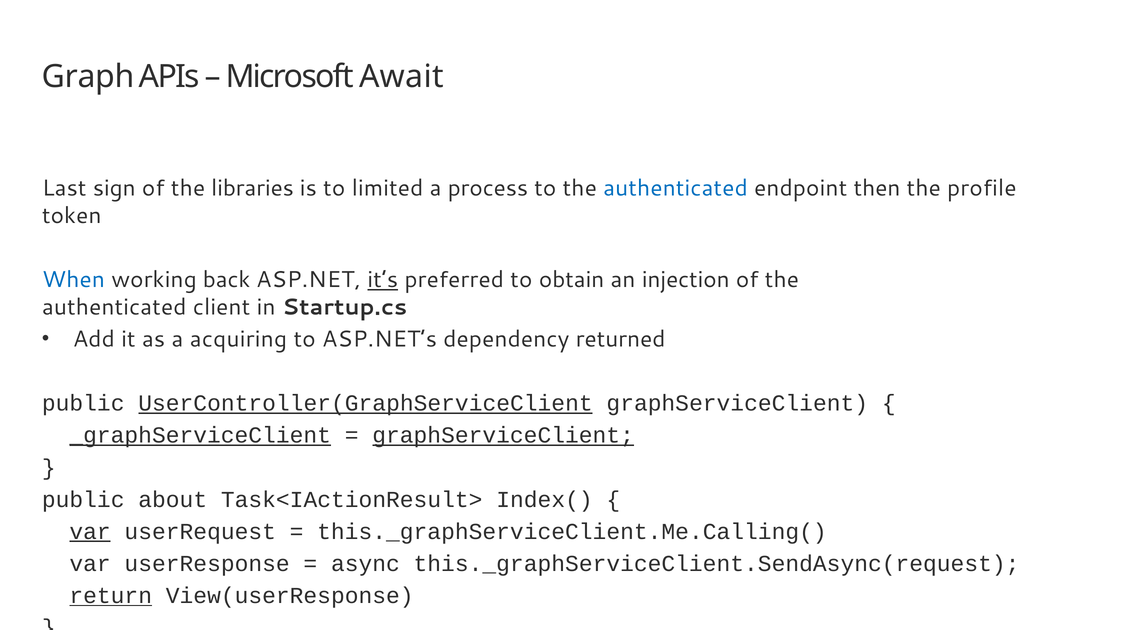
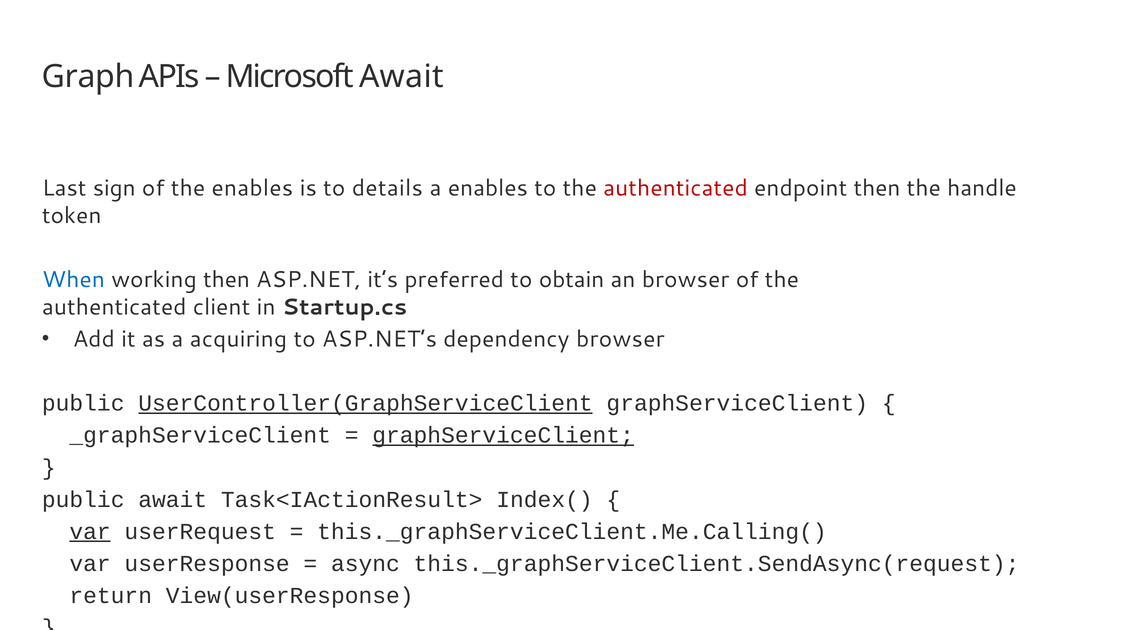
the libraries: libraries -> enables
limited: limited -> details
a process: process -> enables
authenticated at (675, 188) colour: blue -> red
profile: profile -> handle
working back: back -> then
it’s underline: present -> none
an injection: injection -> browser
dependency returned: returned -> browser
_graphServiceClient underline: present -> none
public about: about -> await
return underline: present -> none
